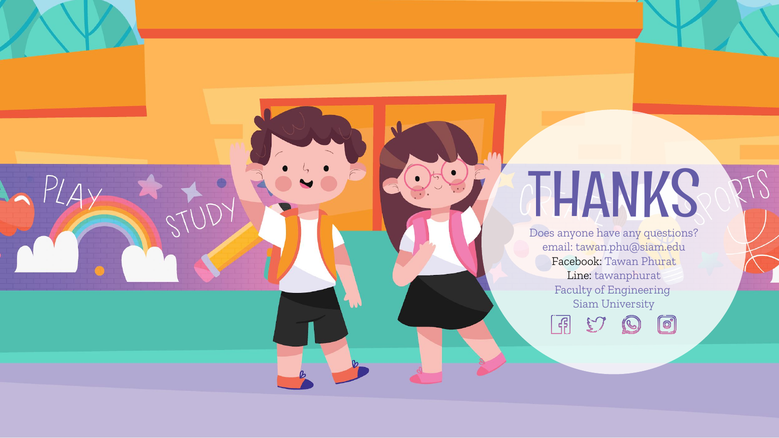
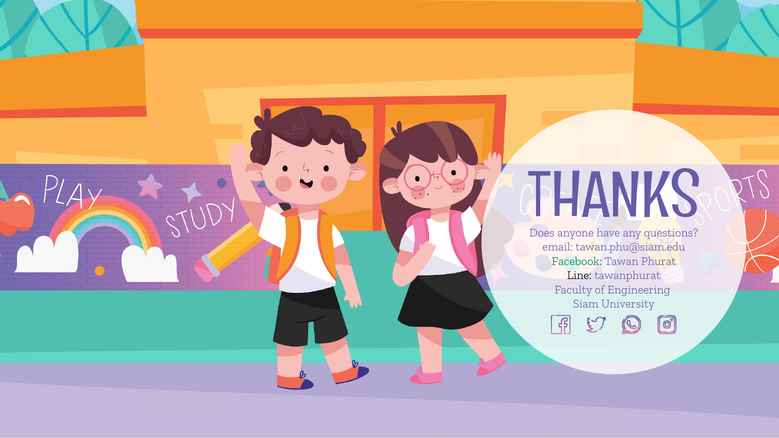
Facebook colour: black -> green
